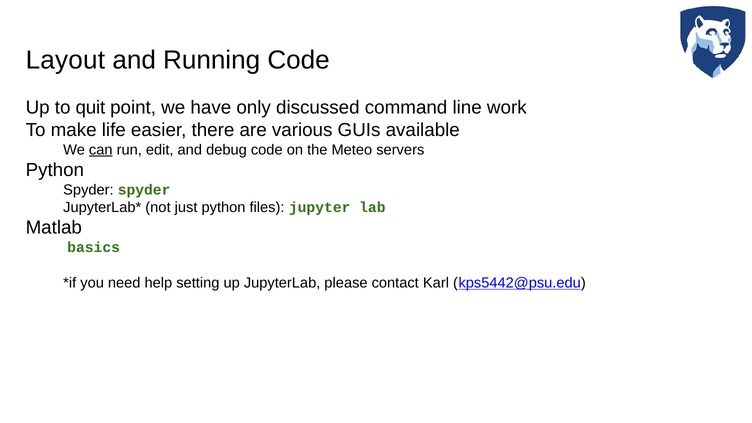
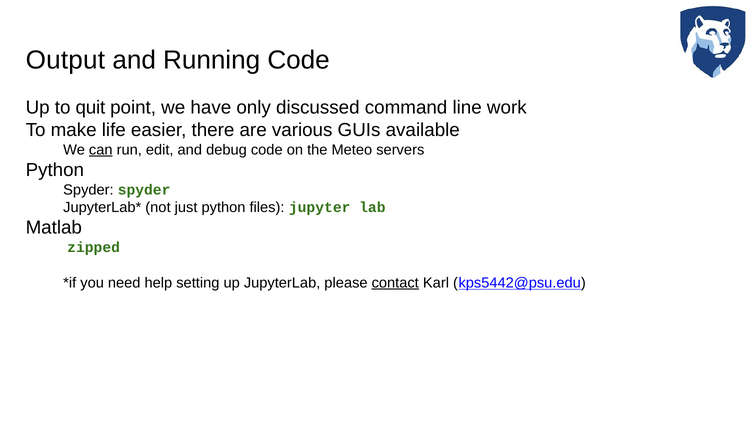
Layout: Layout -> Output
basics: basics -> zipped
contact underline: none -> present
